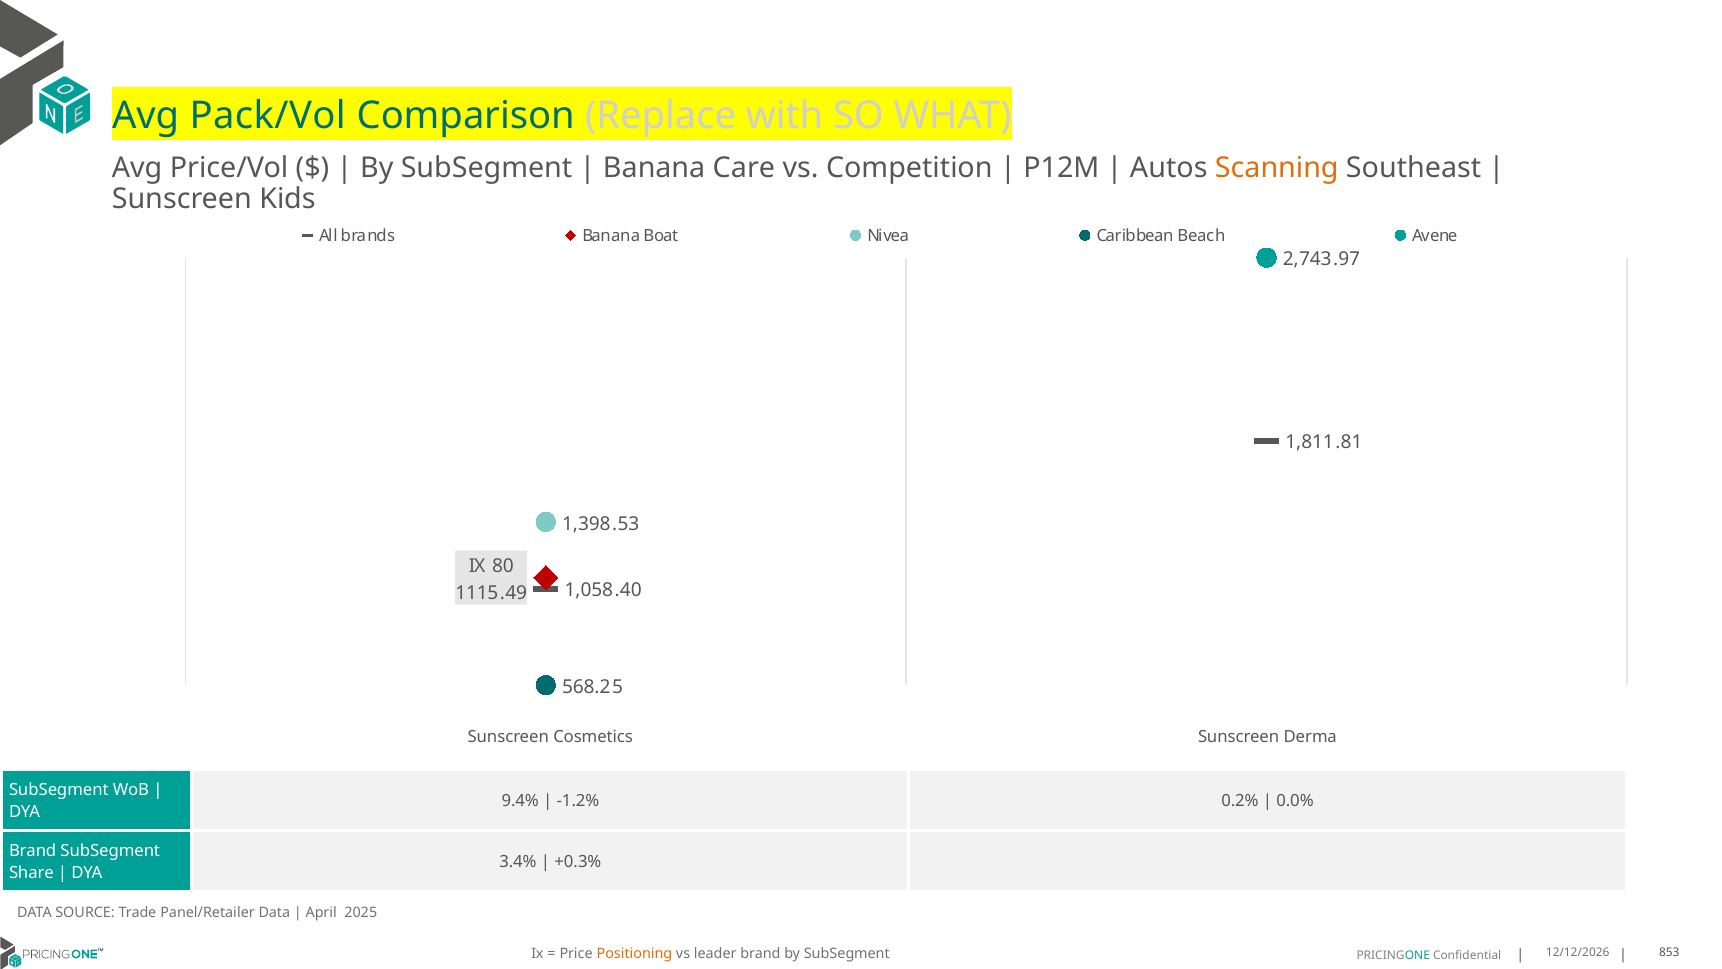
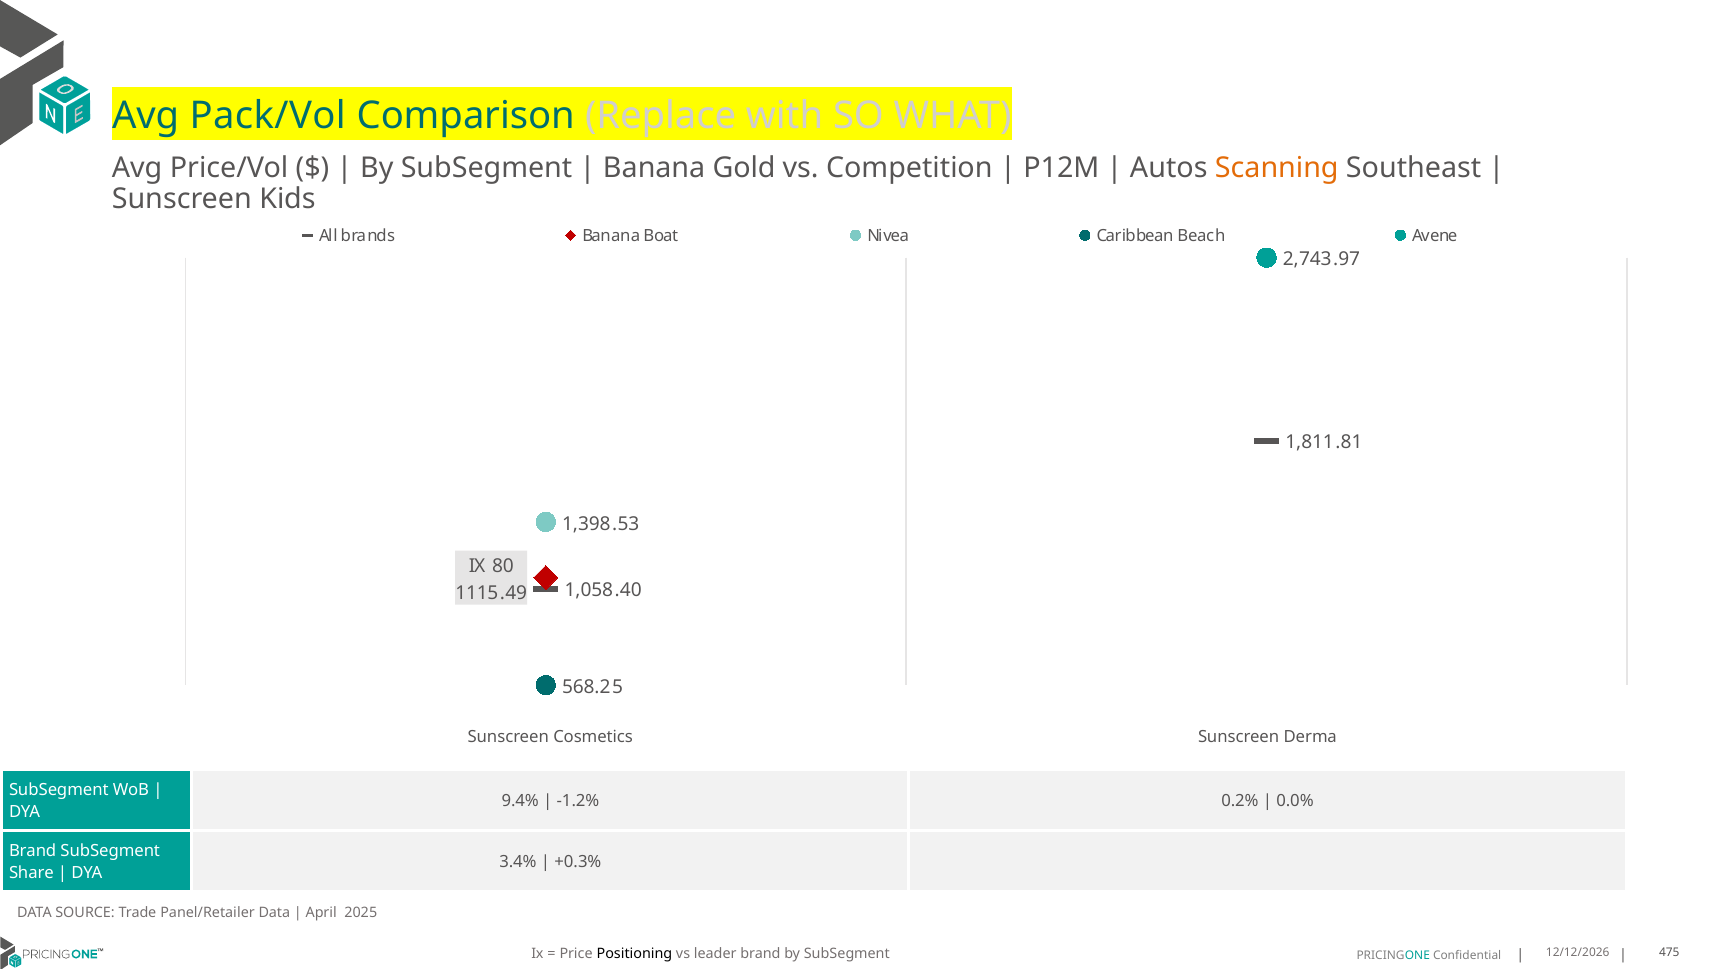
Care: Care -> Gold
Positioning colour: orange -> black
853: 853 -> 475
